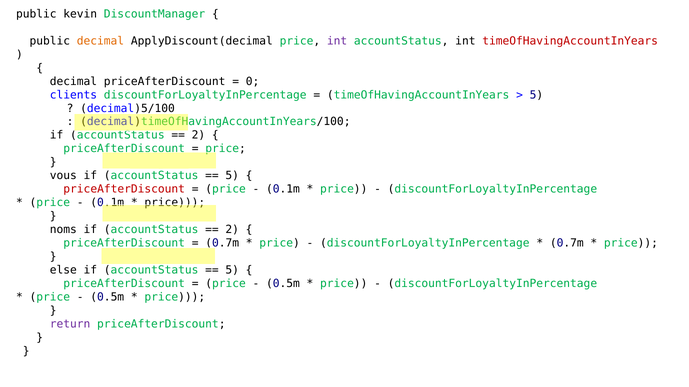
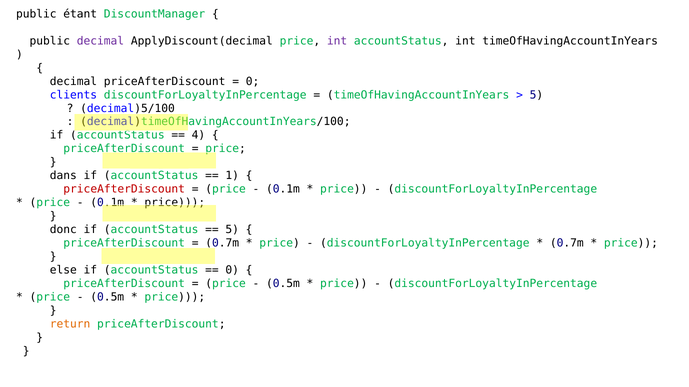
kevin: kevin -> étant
decimal at (100, 41) colour: orange -> purple
timeOfHavingAccountInYears at (570, 41) colour: red -> black
2 at (198, 135): 2 -> 4
vous: vous -> dans
5 at (232, 176): 5 -> 1
noms: noms -> donc
2 at (232, 230): 2 -> 5
5 at (232, 270): 5 -> 0
return colour: purple -> orange
